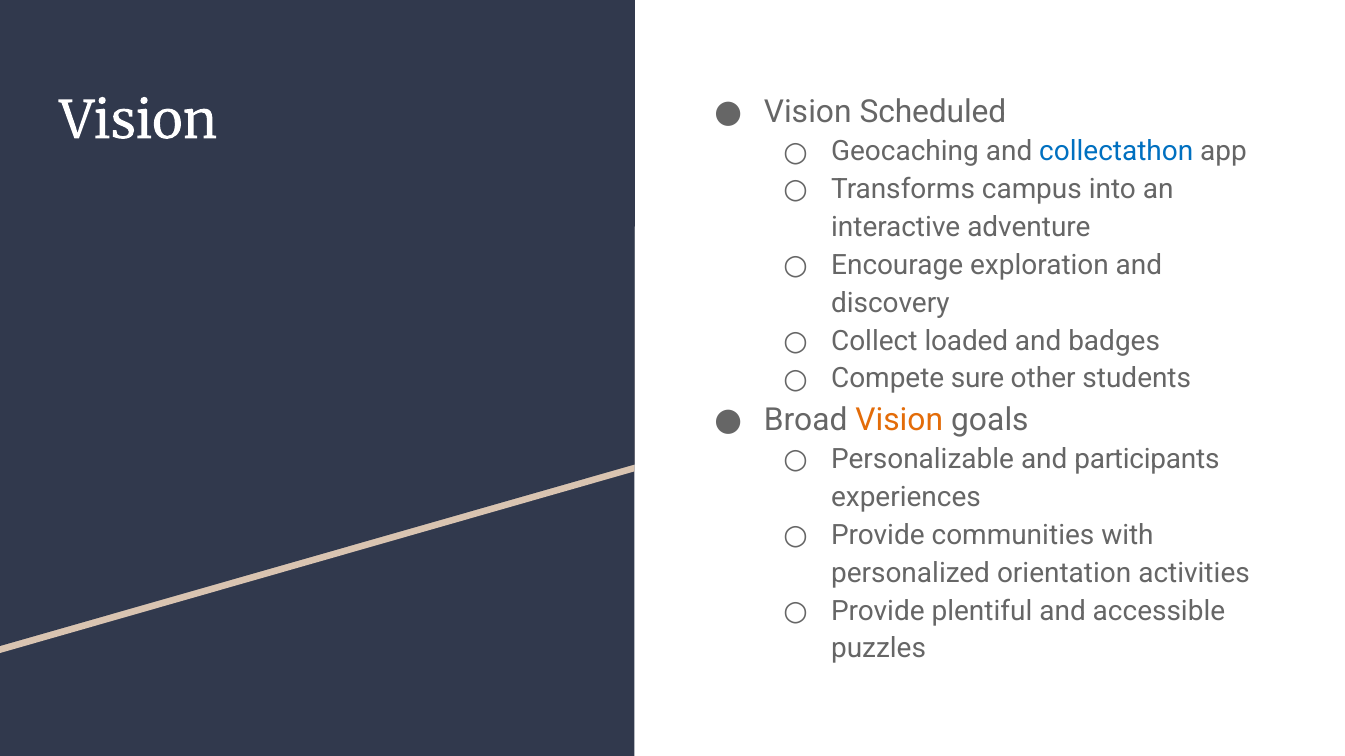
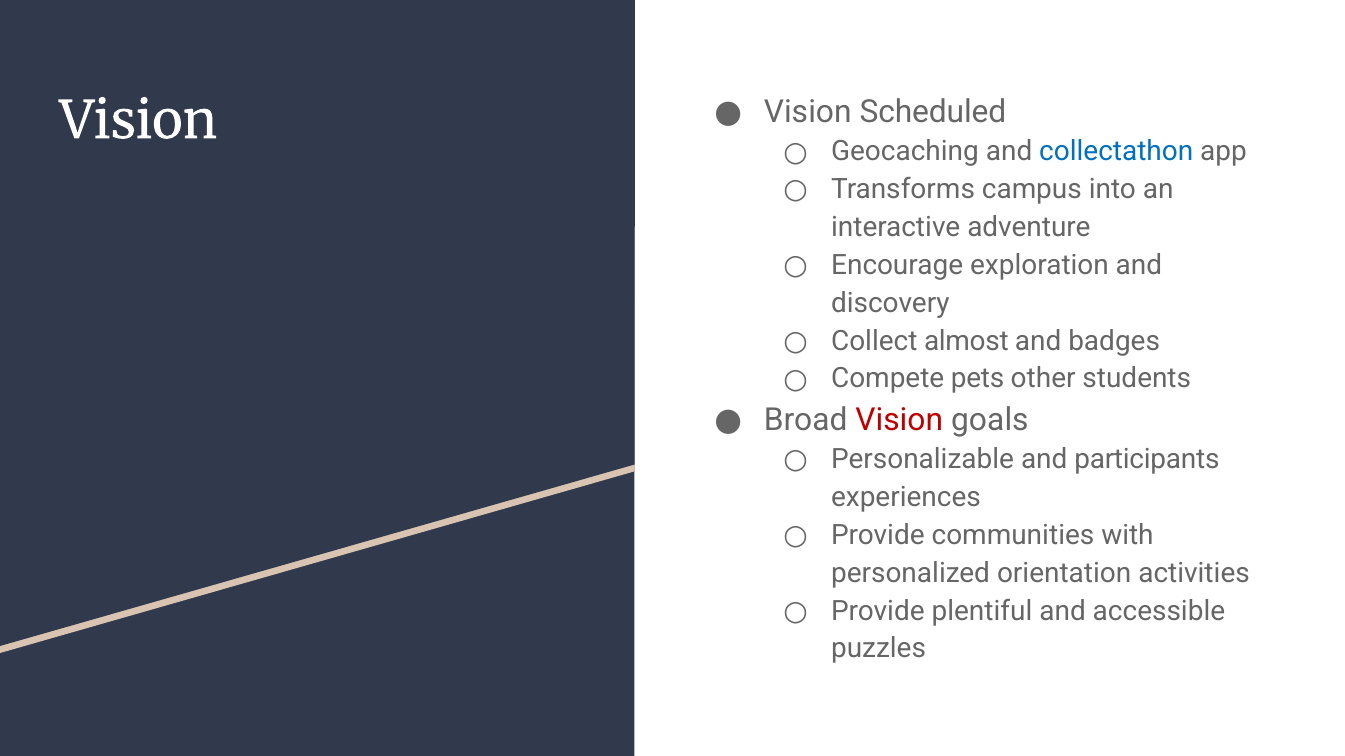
loaded: loaded -> almost
sure: sure -> pets
Vision at (899, 420) colour: orange -> red
